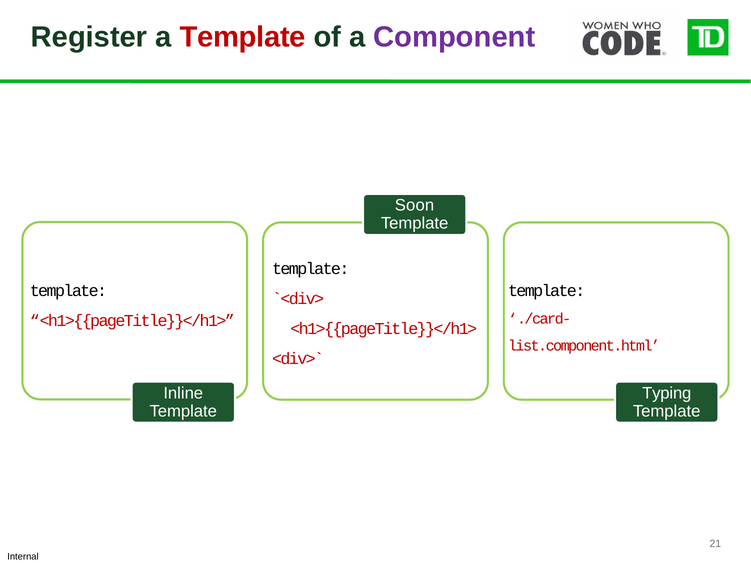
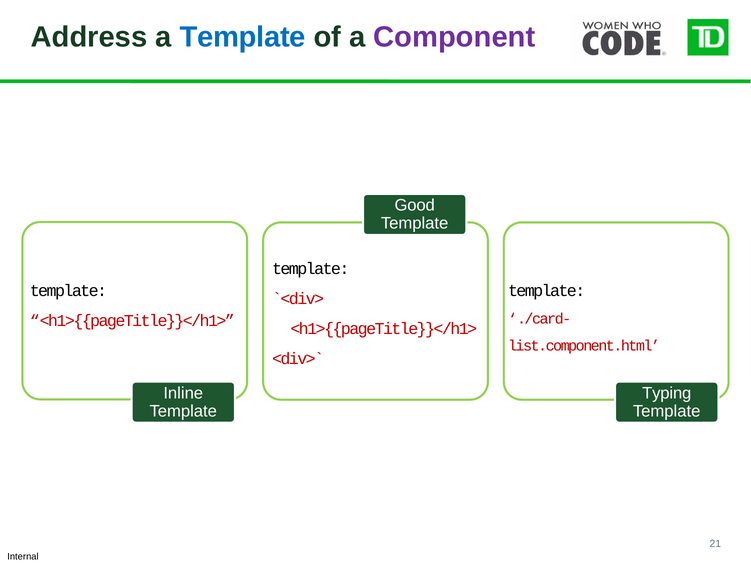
Register: Register -> Address
Template at (243, 37) colour: red -> blue
Soon: Soon -> Good
